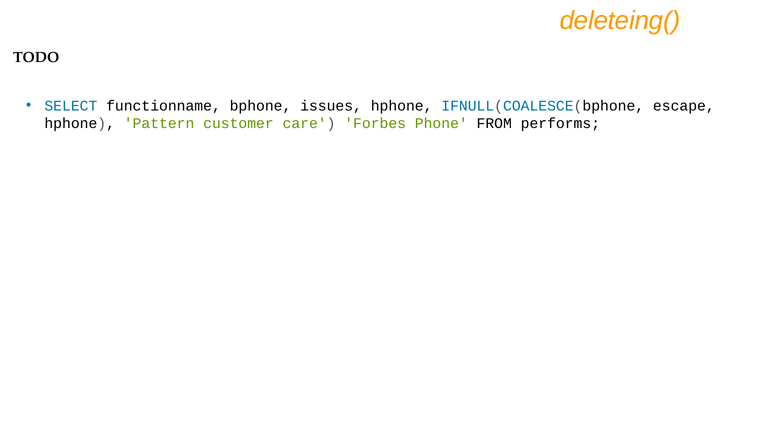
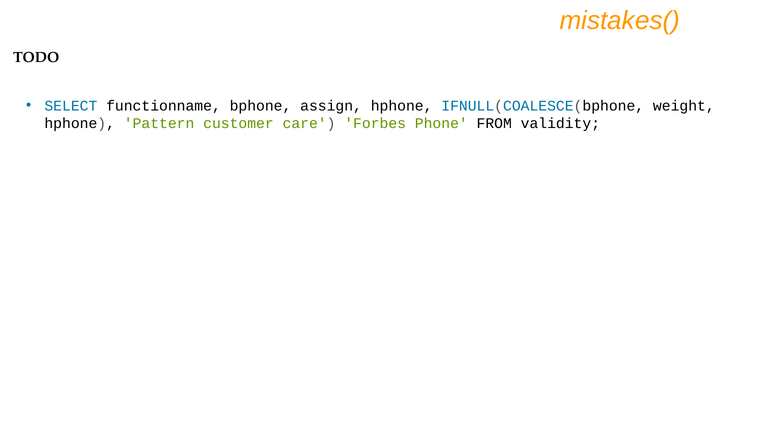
deleteing(: deleteing( -> mistakes(
issues: issues -> assign
escape: escape -> weight
performs: performs -> validity
